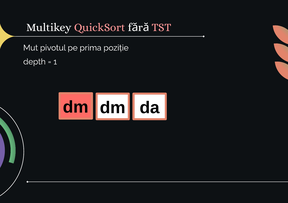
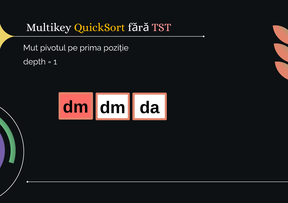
QuickSort colour: pink -> yellow
